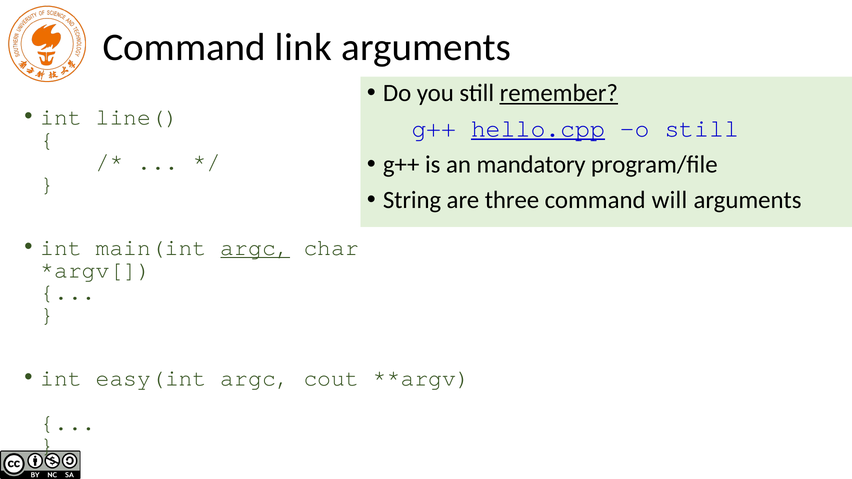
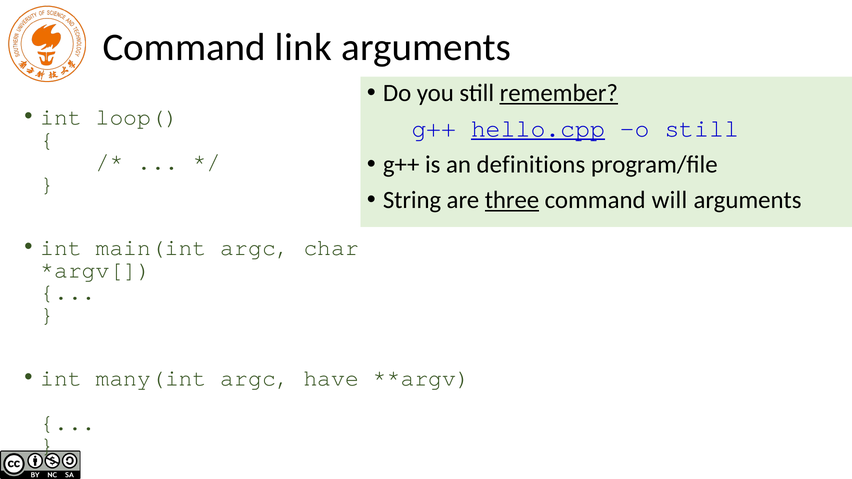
line(: line( -> loop(
mandatory: mandatory -> definitions
three underline: none -> present
argc at (255, 248) underline: present -> none
easy(int: easy(int -> many(int
cout: cout -> have
